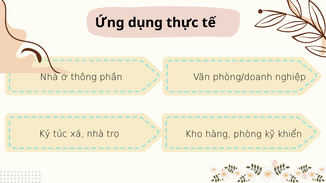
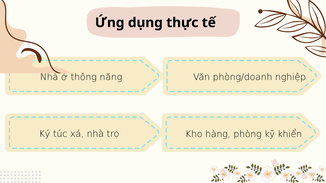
phần: phần -> năng
